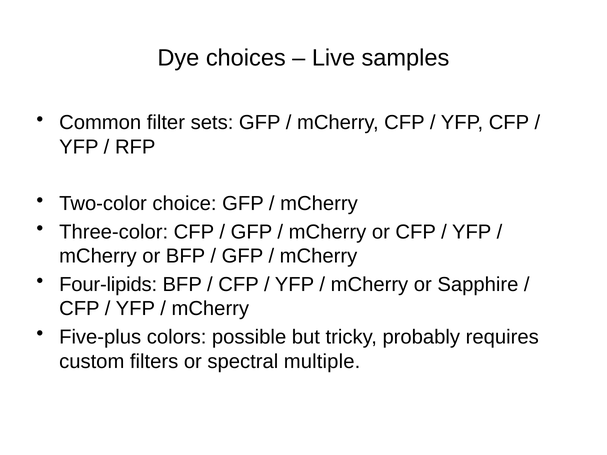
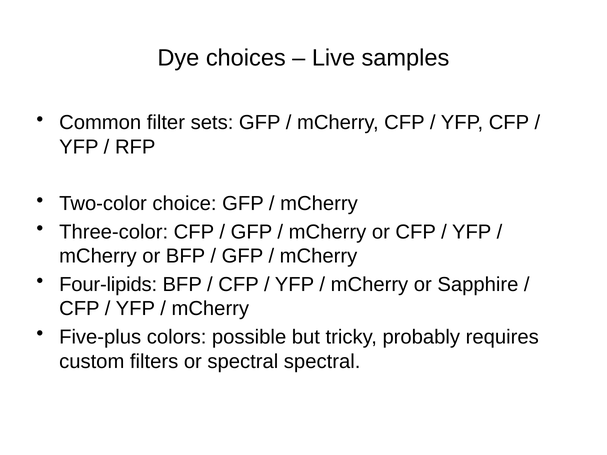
spectral multiple: multiple -> spectral
